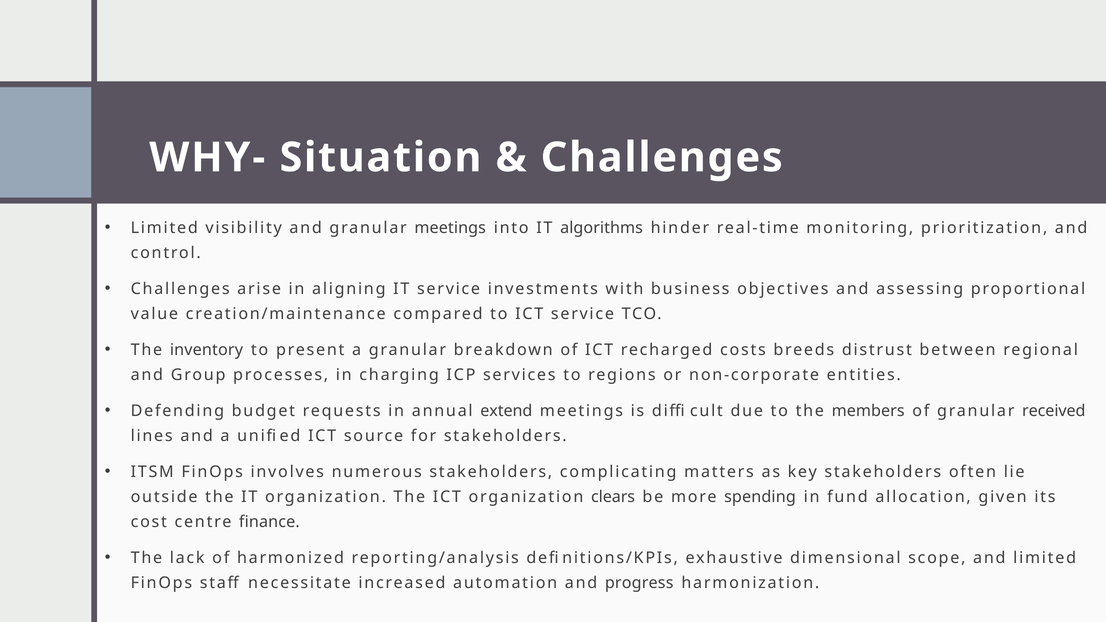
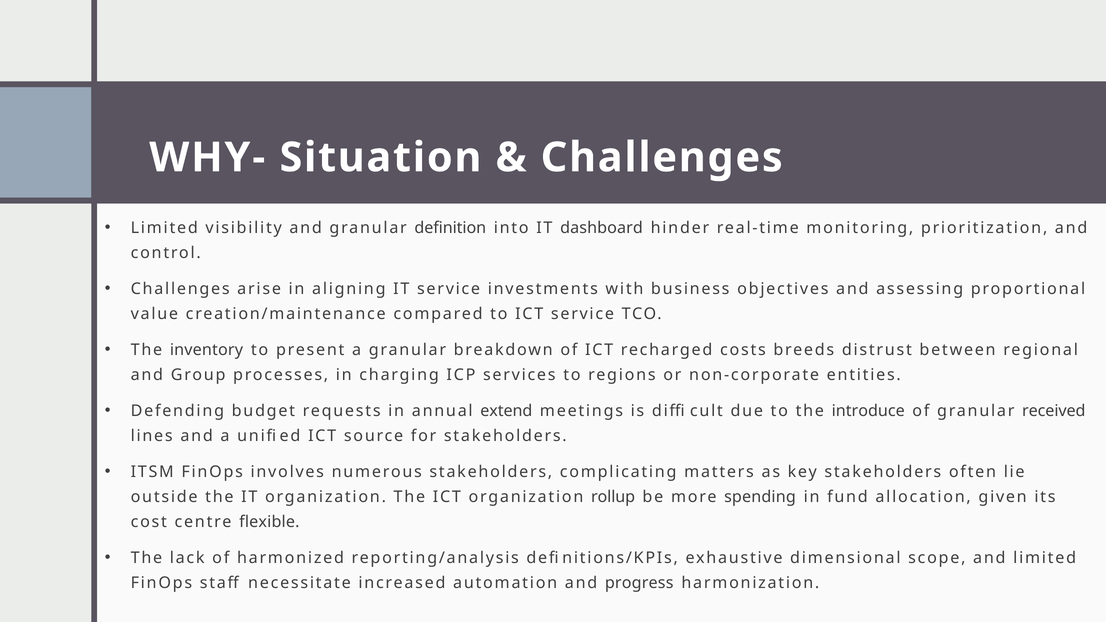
granular meetings: meetings -> definition
algorithms: algorithms -> dashboard
members: members -> introduce
clears: clears -> rollup
finance: finance -> flexible
